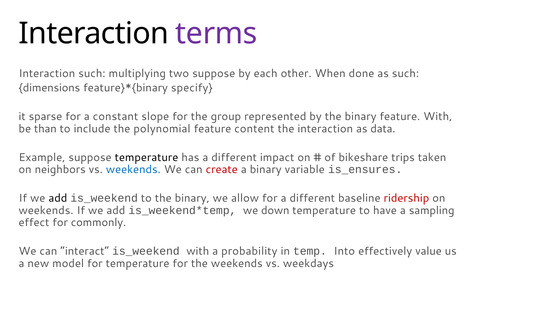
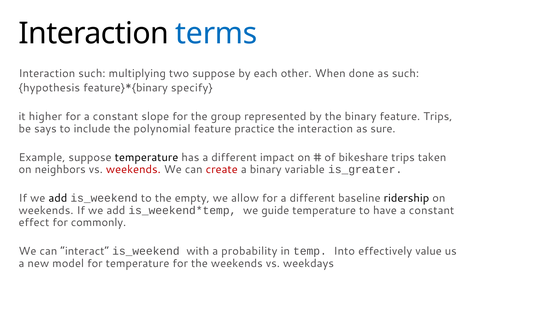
terms colour: purple -> blue
dimensions: dimensions -> hypothesis
sparse: sparse -> higher
feature With: With -> Trips
than: than -> says
content: content -> practice
data: data -> sure
weekends at (133, 169) colour: blue -> red
is_ensures: is_ensures -> is_greater
to the binary: binary -> empty
ridership colour: red -> black
down: down -> guide
have a sampling: sampling -> constant
